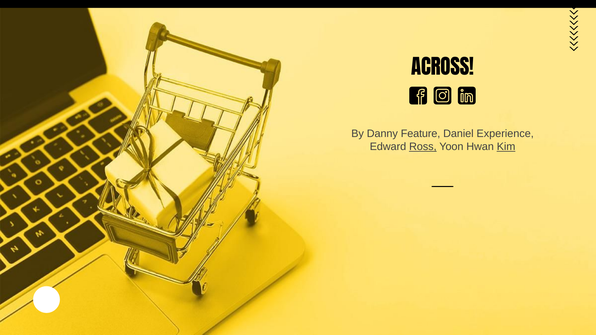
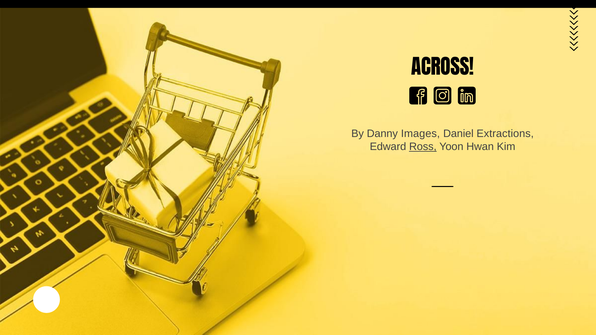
Feature: Feature -> Images
Experience: Experience -> Extractions
Kim underline: present -> none
